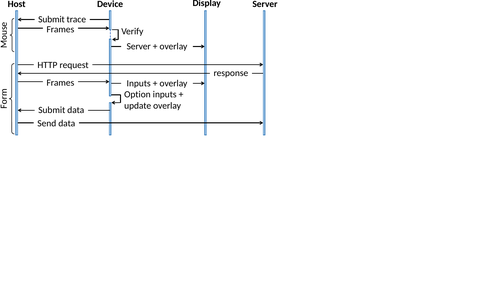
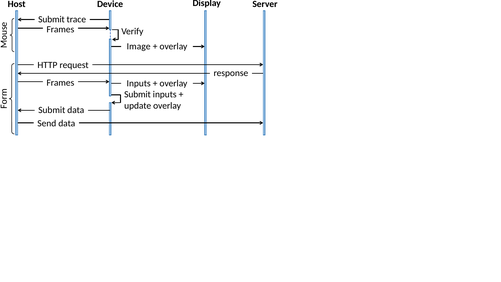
Server at (139, 46): Server -> Image
Option at (137, 94): Option -> Submit
